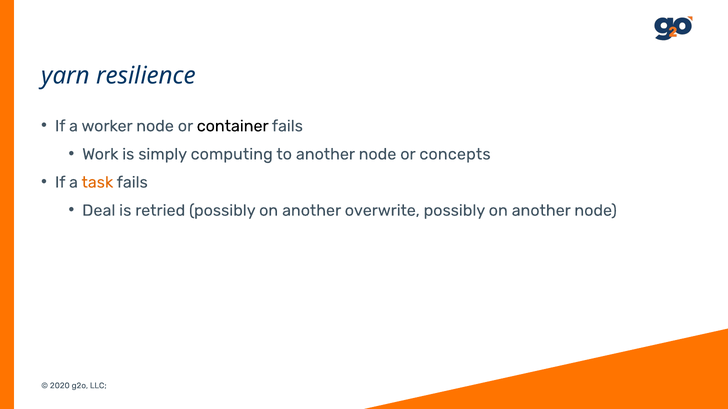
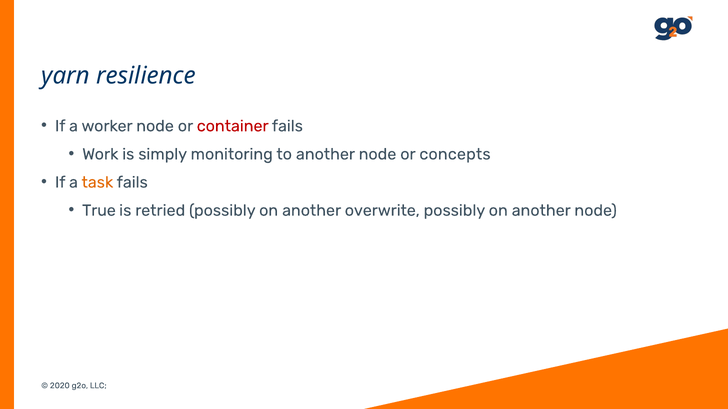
container colour: black -> red
computing: computing -> monitoring
Deal: Deal -> True
